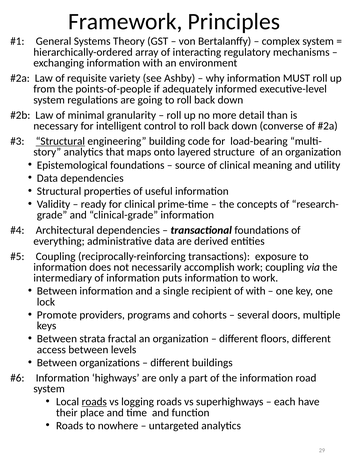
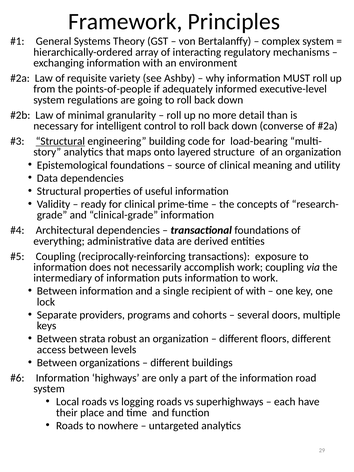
Promote: Promote -> Separate
fractal: fractal -> robust
roads at (94, 402) underline: present -> none
